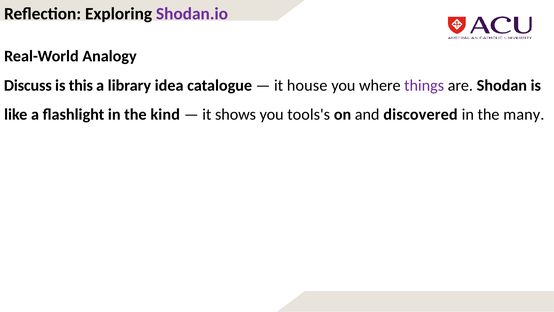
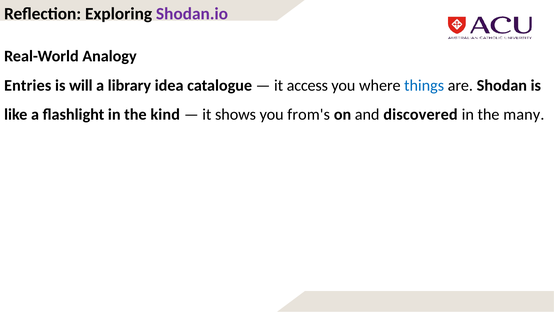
Discuss: Discuss -> Entries
this: this -> will
house: house -> access
things colour: purple -> blue
tools's: tools's -> from's
